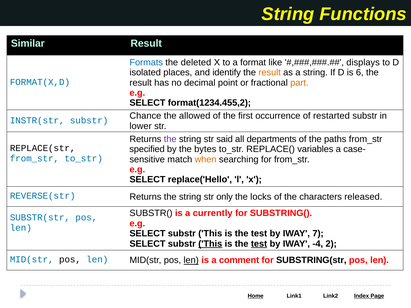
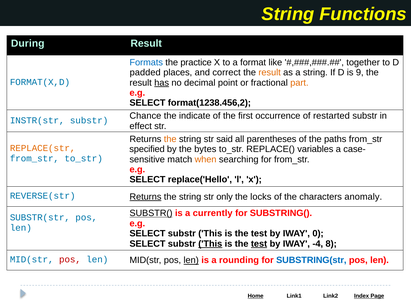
Similar: Similar -> During
deleted: deleted -> practice
displays: displays -> together
isolated: isolated -> padded
identify: identify -> correct
6: 6 -> 9
has underline: none -> present
format(1234.455,2: format(1234.455,2 -> format(1238.456,2
allowed: allowed -> indicate
lower: lower -> effect
the at (170, 139) colour: purple -> orange
departments: departments -> parentheses
REPLACE(str colour: black -> orange
Returns at (145, 197) underline: none -> present
released: released -> anomaly
SUBSTR( underline: none -> present
7: 7 -> 0
2: 2 -> 8
pos at (70, 260) colour: black -> red
comment: comment -> rounding
SUBSTRING(str colour: black -> blue
